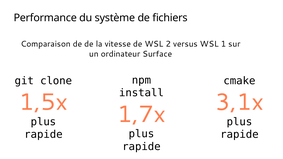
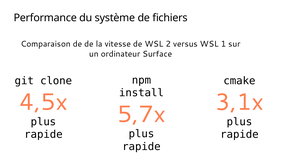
1,5x: 1,5x -> 4,5x
1,7x: 1,7x -> 5,7x
